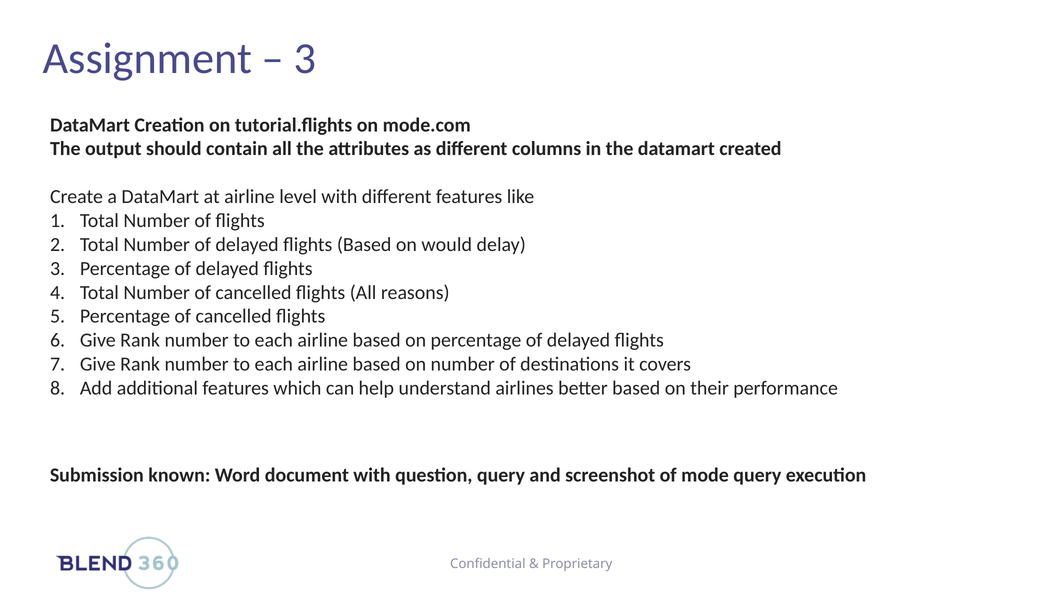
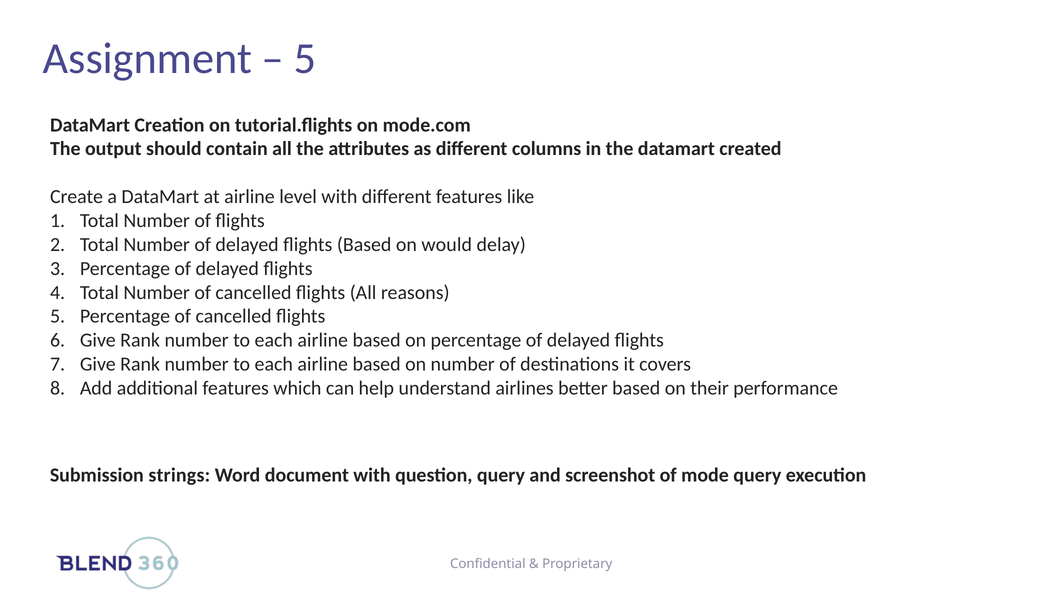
3 at (305, 59): 3 -> 5
known: known -> strings
